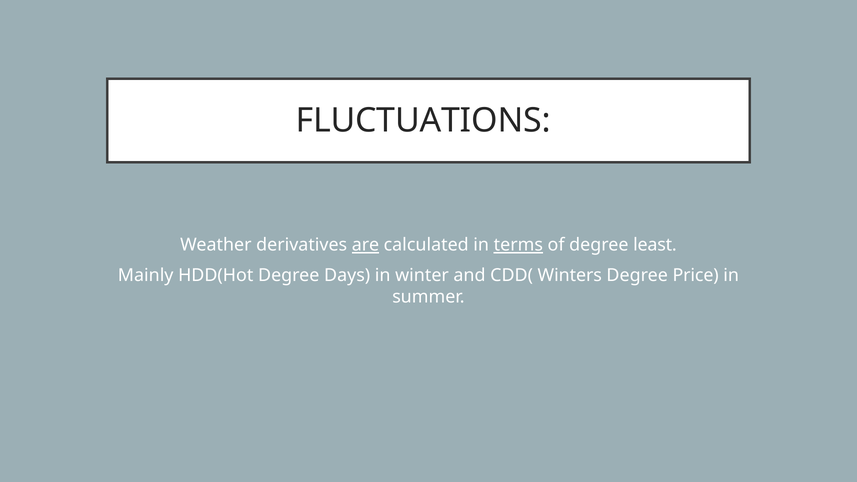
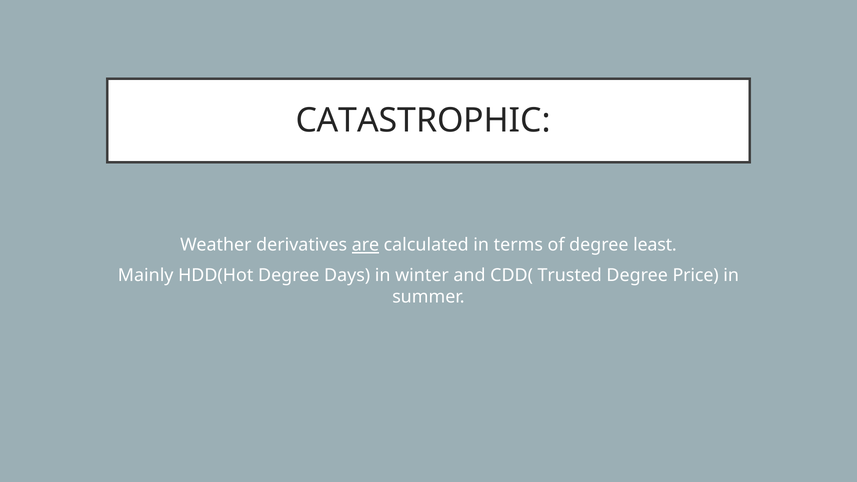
FLUCTUATIONS: FLUCTUATIONS -> CATASTROPHIC
terms underline: present -> none
Winters: Winters -> Trusted
